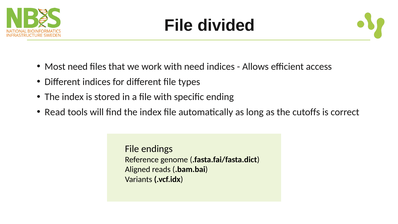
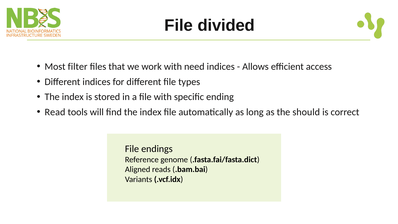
Most need: need -> filter
cutoffs: cutoffs -> should
